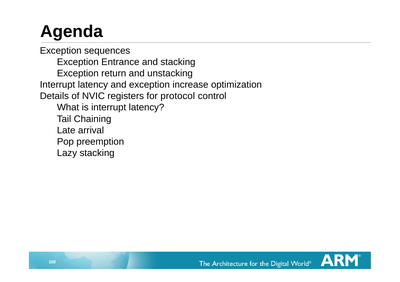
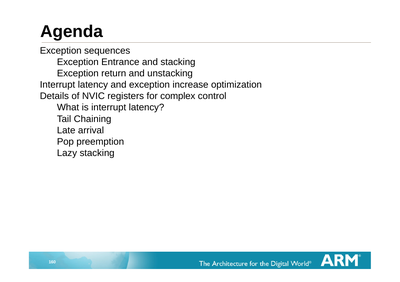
protocol: protocol -> complex
